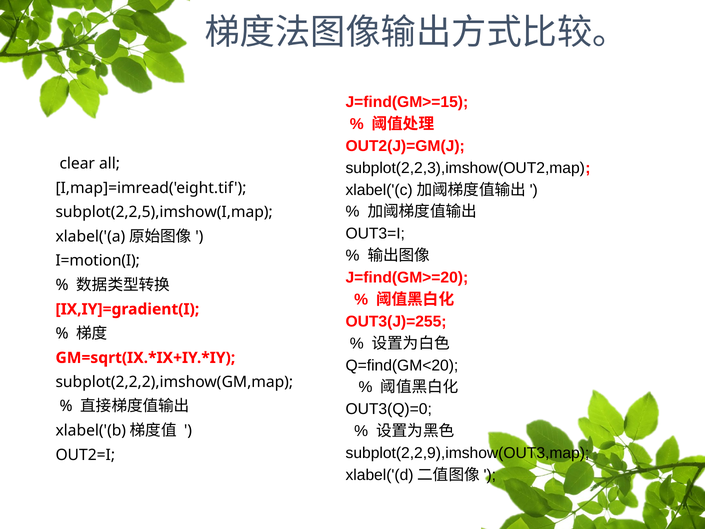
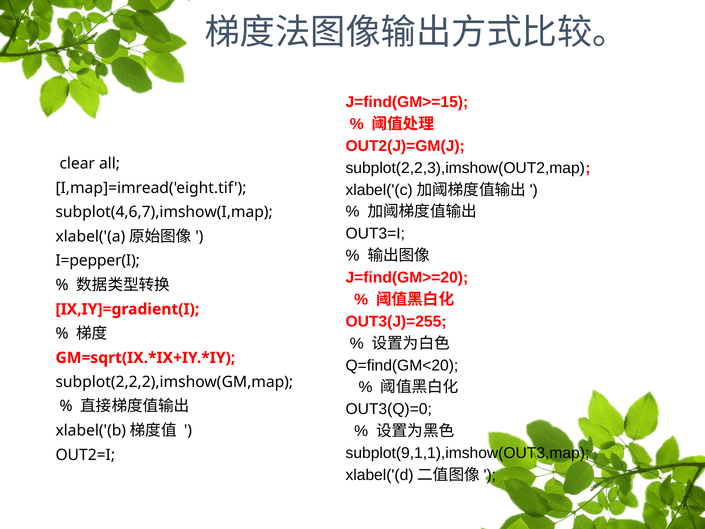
subplot(2,2,5),imshow(I,map: subplot(2,2,5),imshow(I,map -> subplot(4,6,7),imshow(I,map
I=motion(I: I=motion(I -> I=pepper(I
subplot(2,2,9),imshow(OUT3,map: subplot(2,2,9),imshow(OUT3,map -> subplot(9,1,1),imshow(OUT3,map
